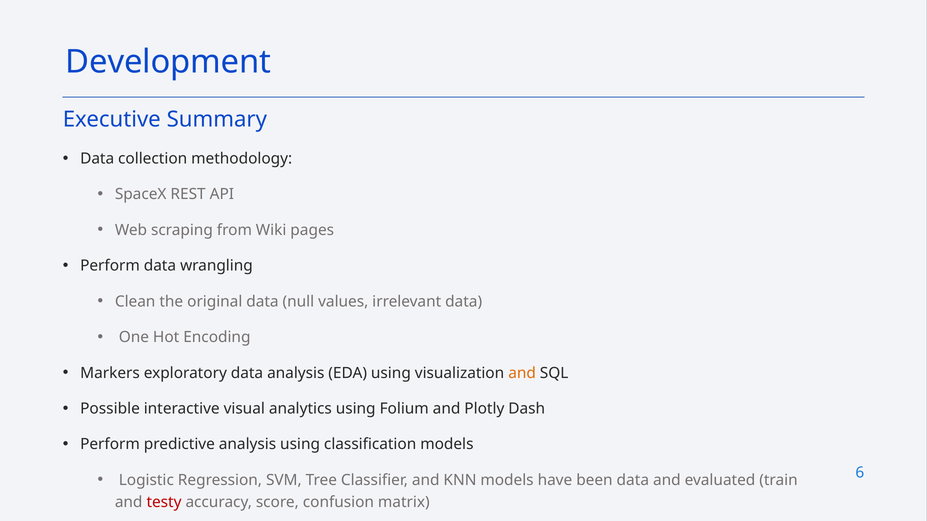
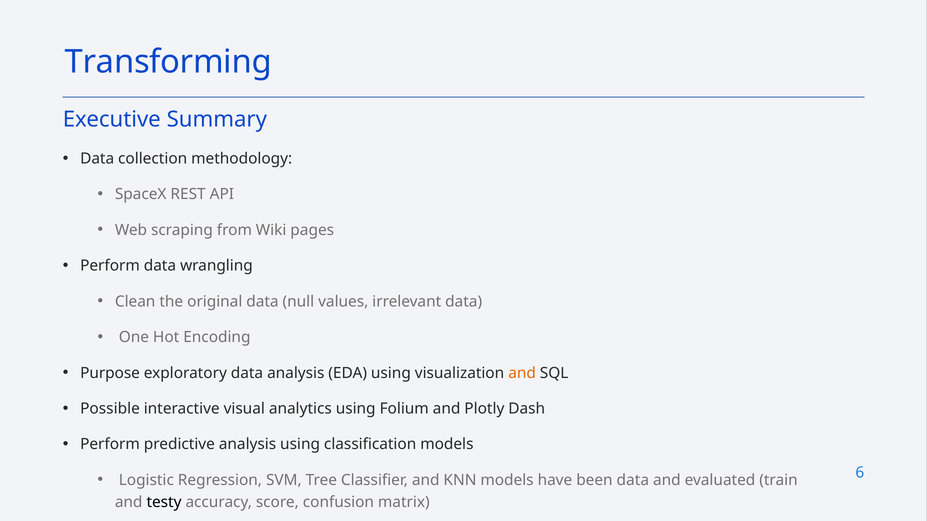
Development: Development -> Transforming
Markers: Markers -> Purpose
testy colour: red -> black
